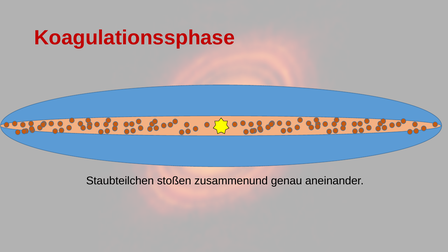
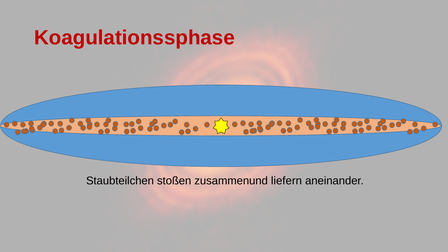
genau: genau -> liefern
